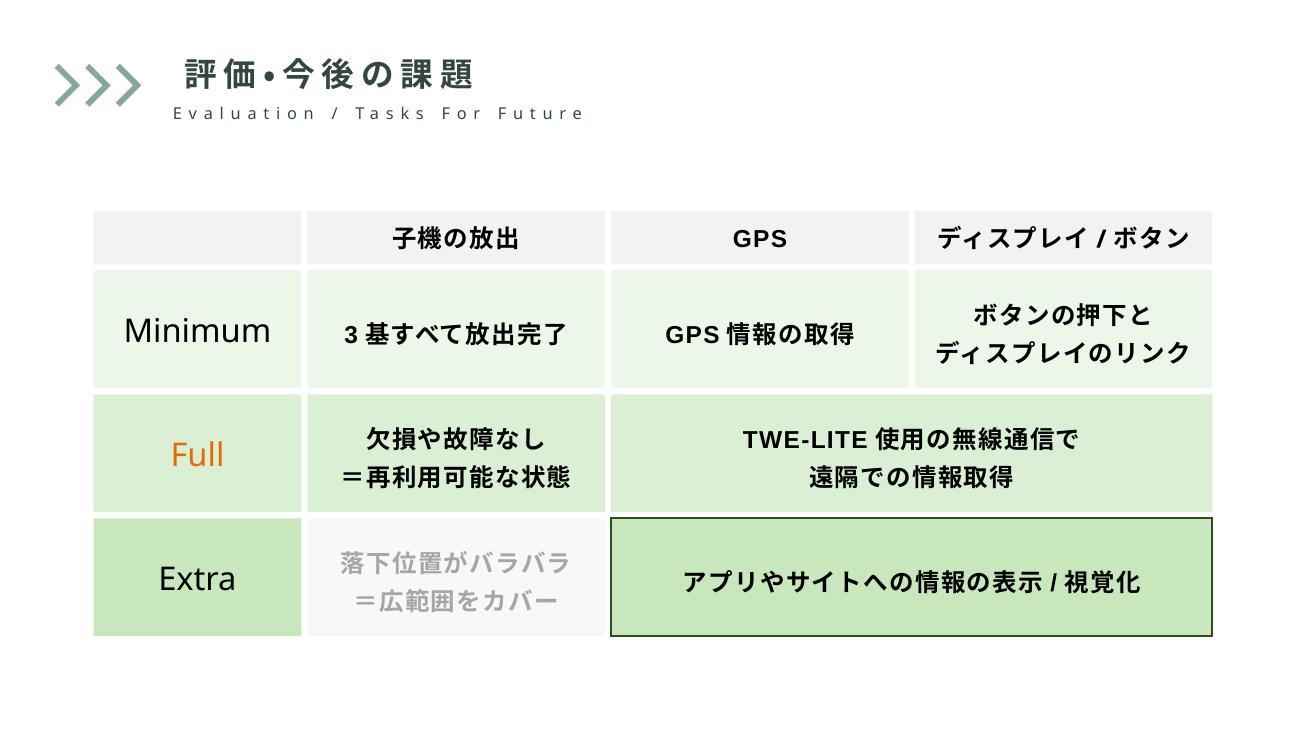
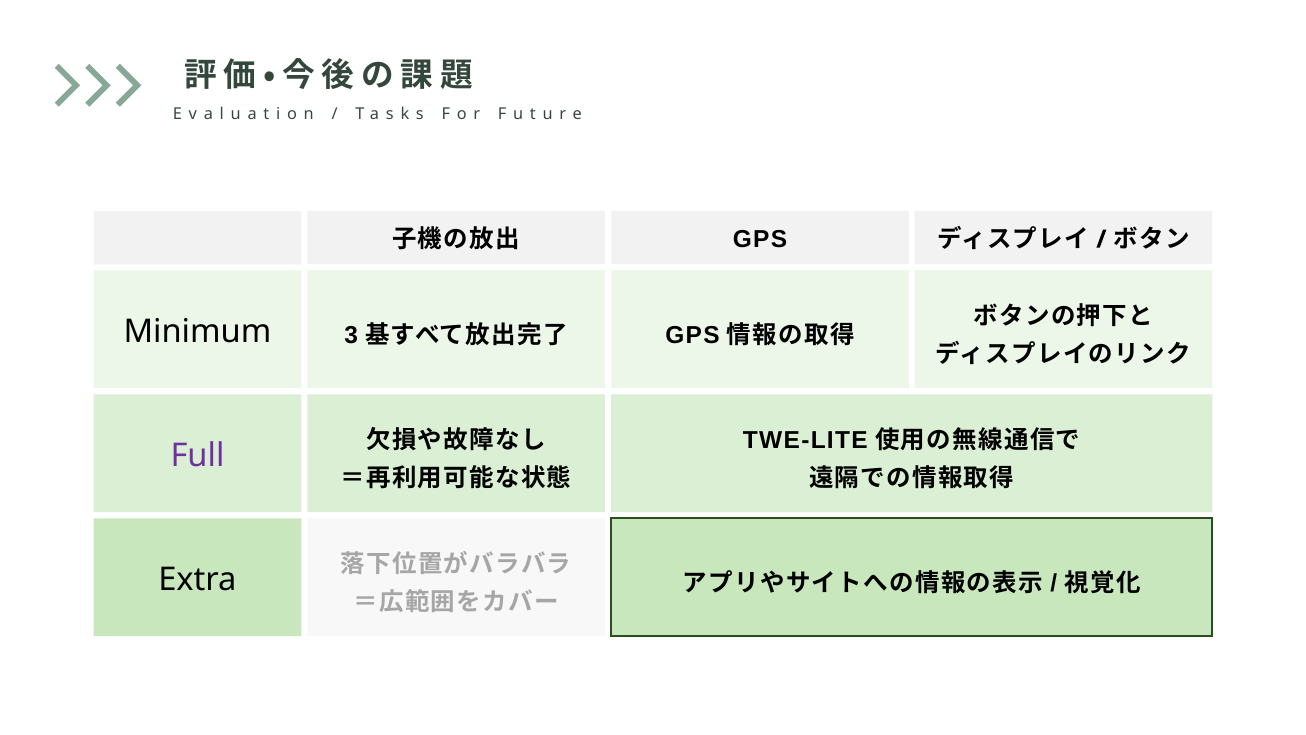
Full colour: orange -> purple
